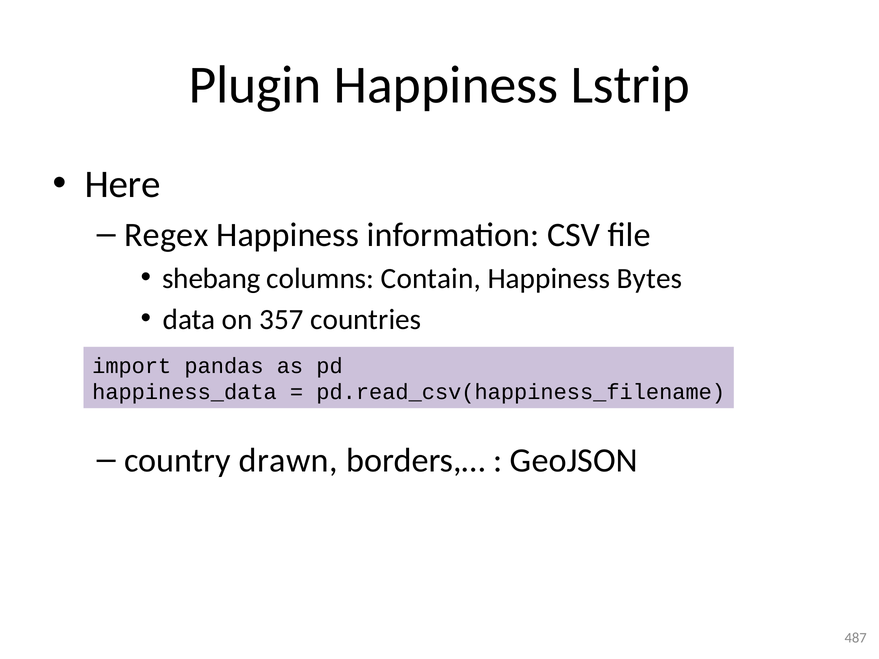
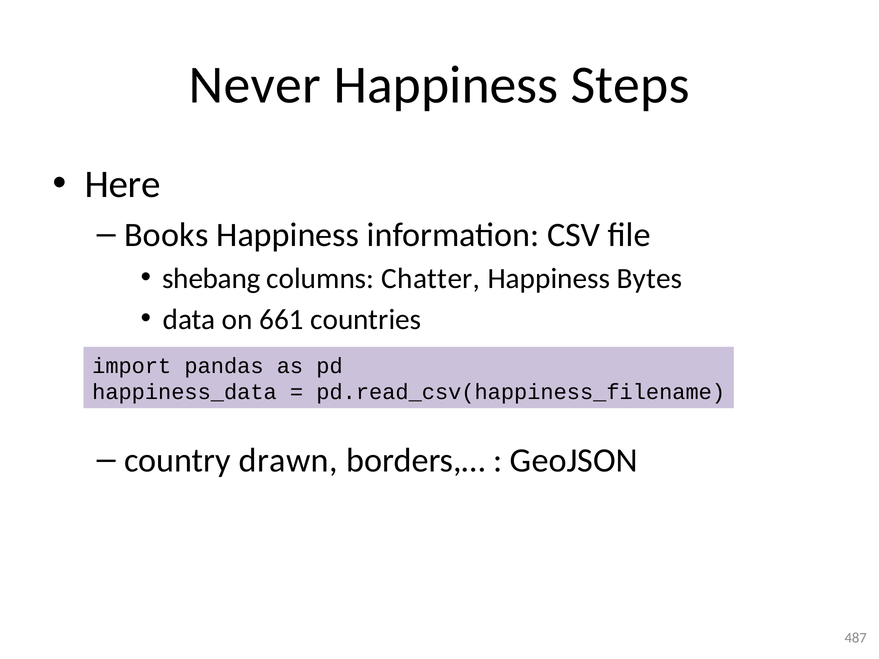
Plugin: Plugin -> Never
Lstrip: Lstrip -> Steps
Regex: Regex -> Books
Contain: Contain -> Chatter
357: 357 -> 661
